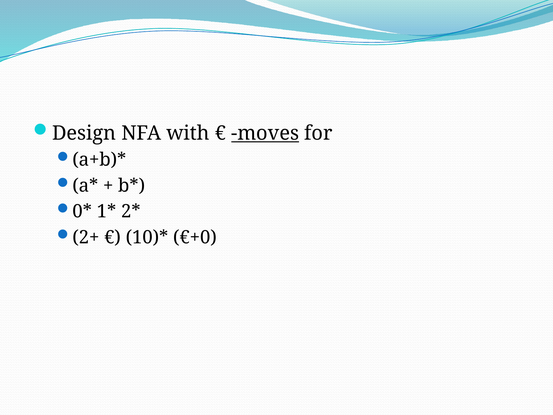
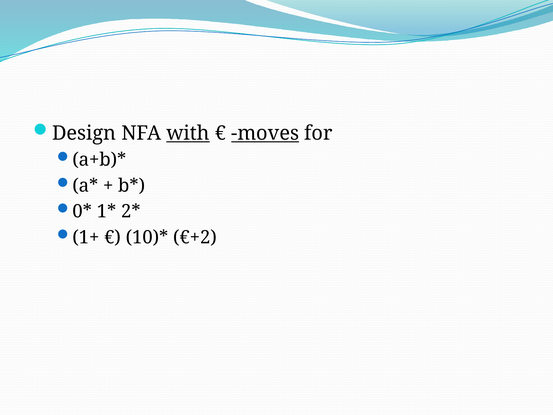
with underline: none -> present
2+: 2+ -> 1+
€+0: €+0 -> €+2
